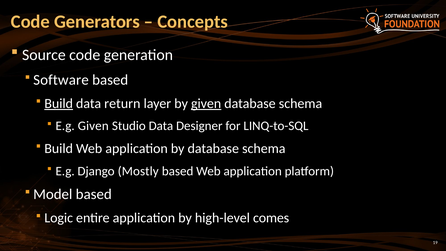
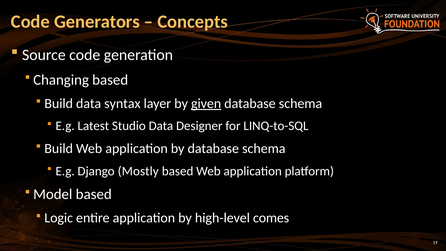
Software: Software -> Changing
Build at (59, 103) underline: present -> none
return: return -> syntax
E.g Given: Given -> Latest
